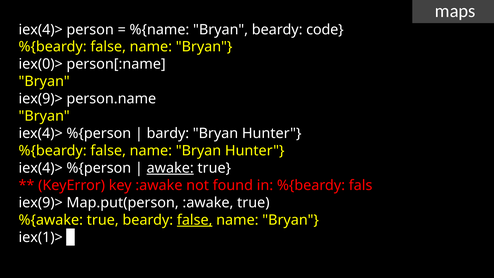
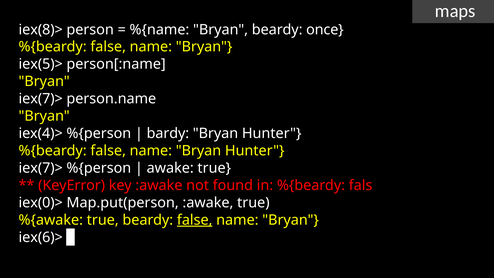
iex(4)> at (41, 30): iex(4)> -> iex(8)>
code: code -> once
iex(0)>: iex(0)> -> iex(5)>
iex(9)> at (41, 99): iex(9)> -> iex(7)>
iex(4)> at (41, 168): iex(4)> -> iex(7)>
awake underline: present -> none
iex(9)> at (41, 203): iex(9)> -> iex(0)>
iex(1)>: iex(1)> -> iex(6)>
